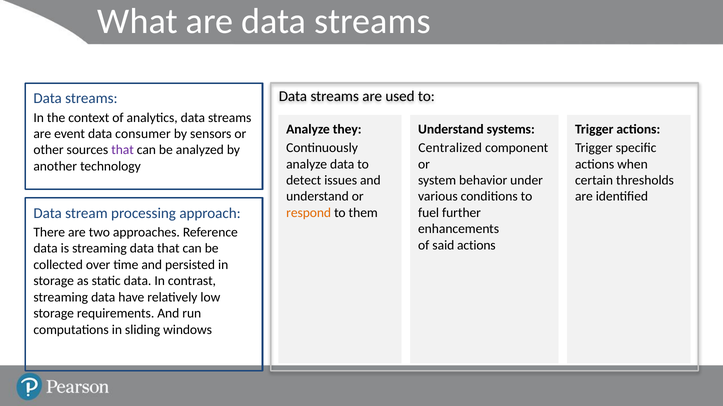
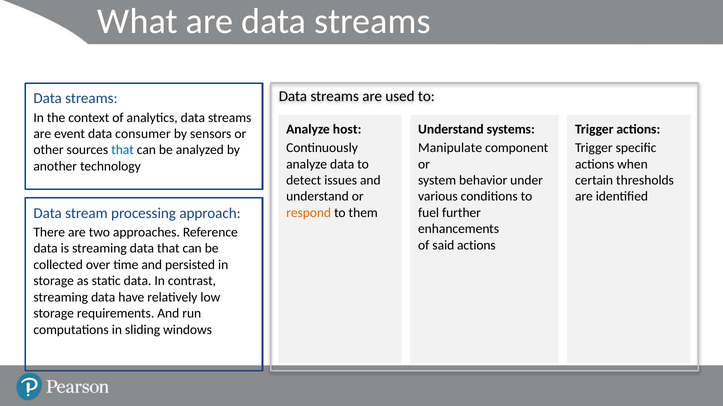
they: they -> host
Centralized: Centralized -> Manipulate
that at (123, 150) colour: purple -> blue
